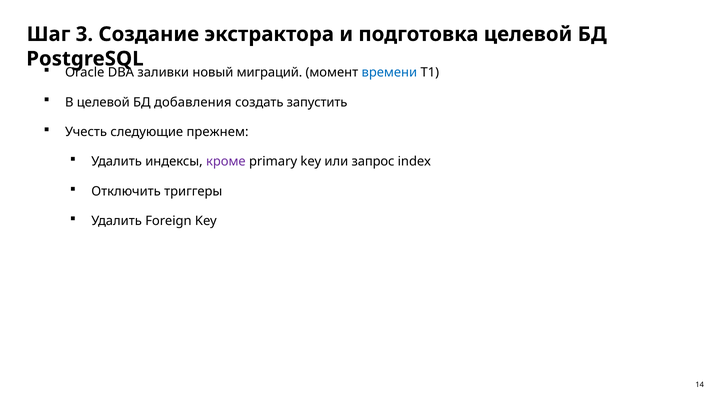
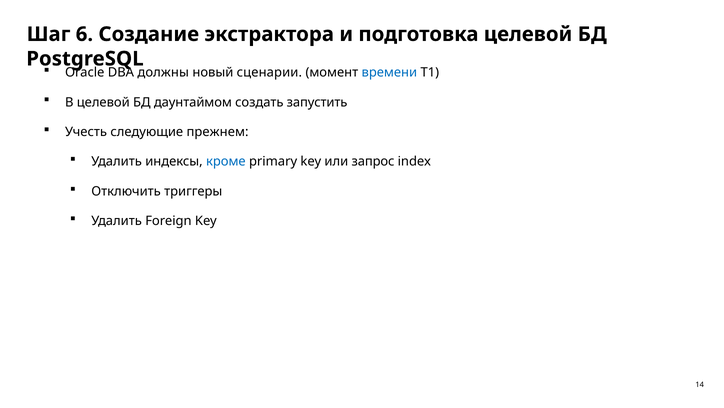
3: 3 -> 6
заливки: заливки -> должны
миграций: миграций -> сценарии
добавления: добавления -> даунтаймом
кроме colour: purple -> blue
